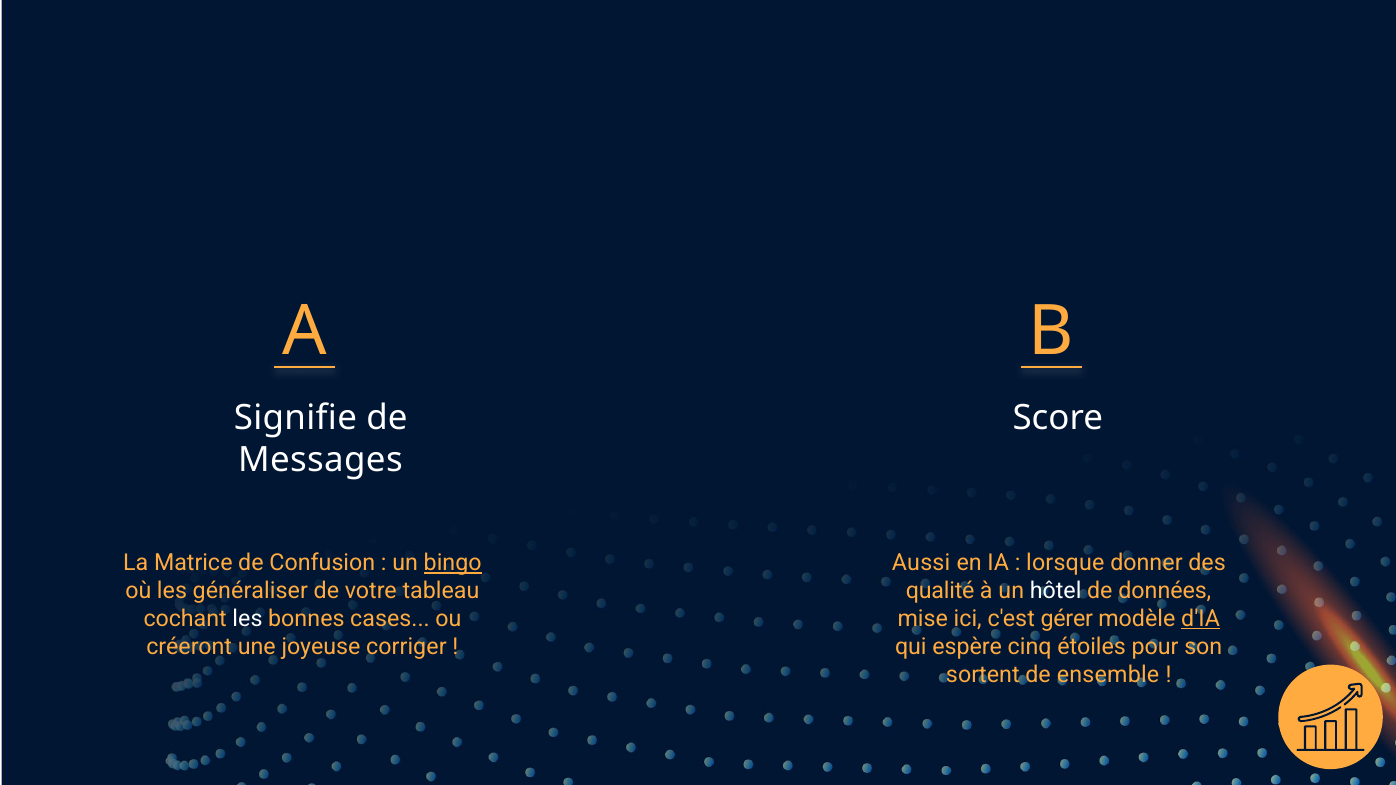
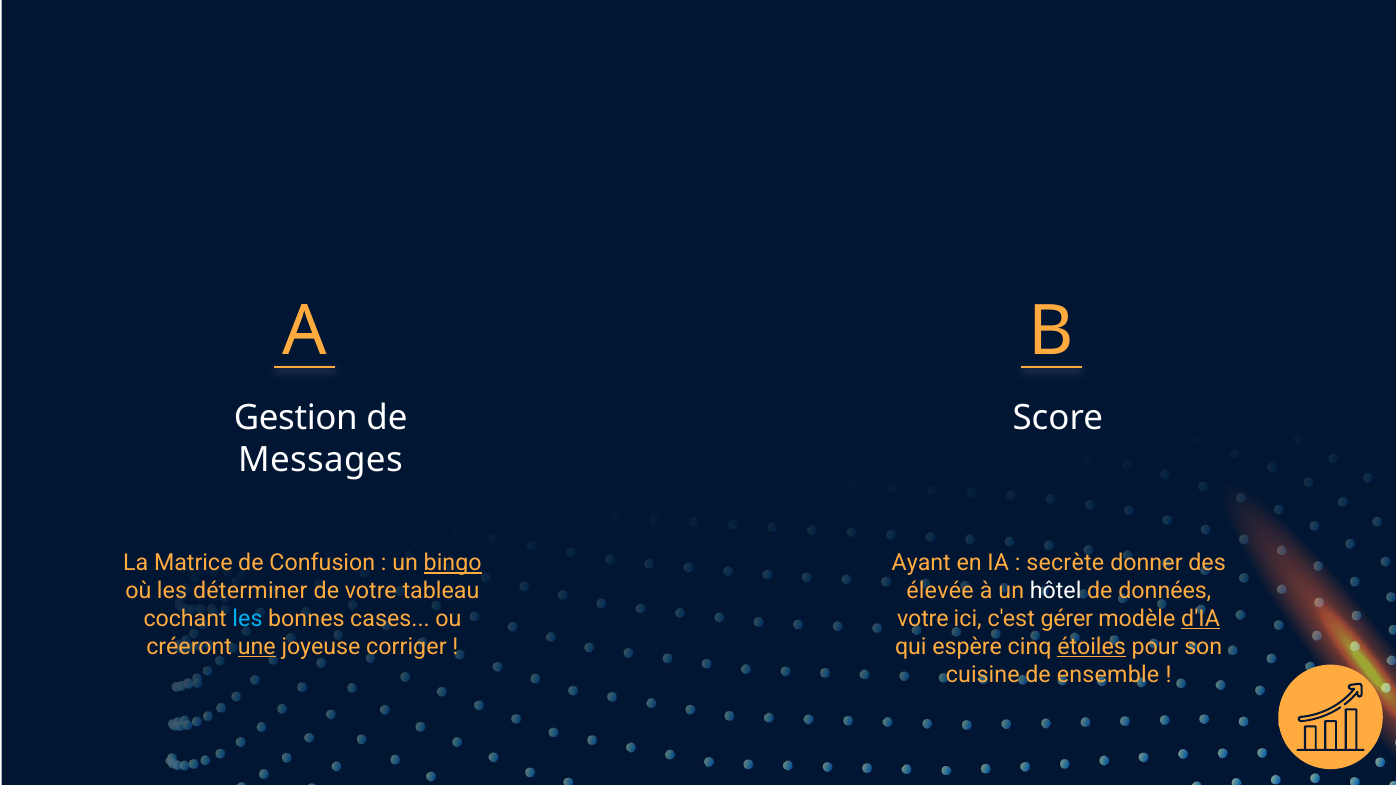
Signifie: Signifie -> Gestion
Aussi: Aussi -> Ayant
lorsque: lorsque -> secrète
généraliser: généraliser -> déterminer
qualité: qualité -> élevée
les at (248, 619) colour: white -> light blue
mise at (923, 619): mise -> votre
une underline: none -> present
étoiles underline: none -> present
sortent: sortent -> cuisine
